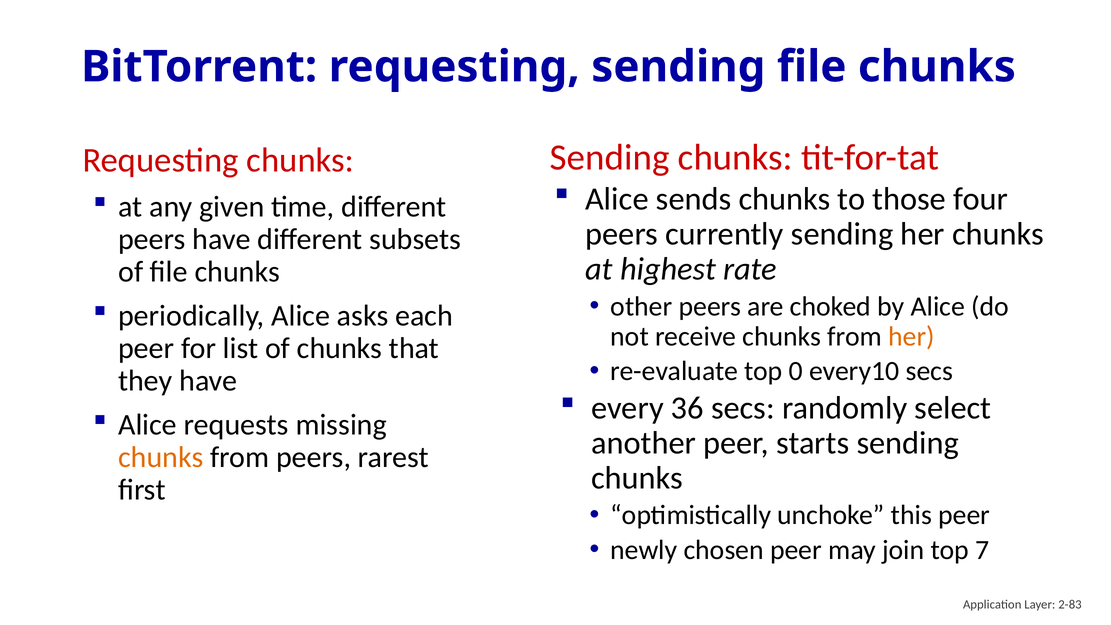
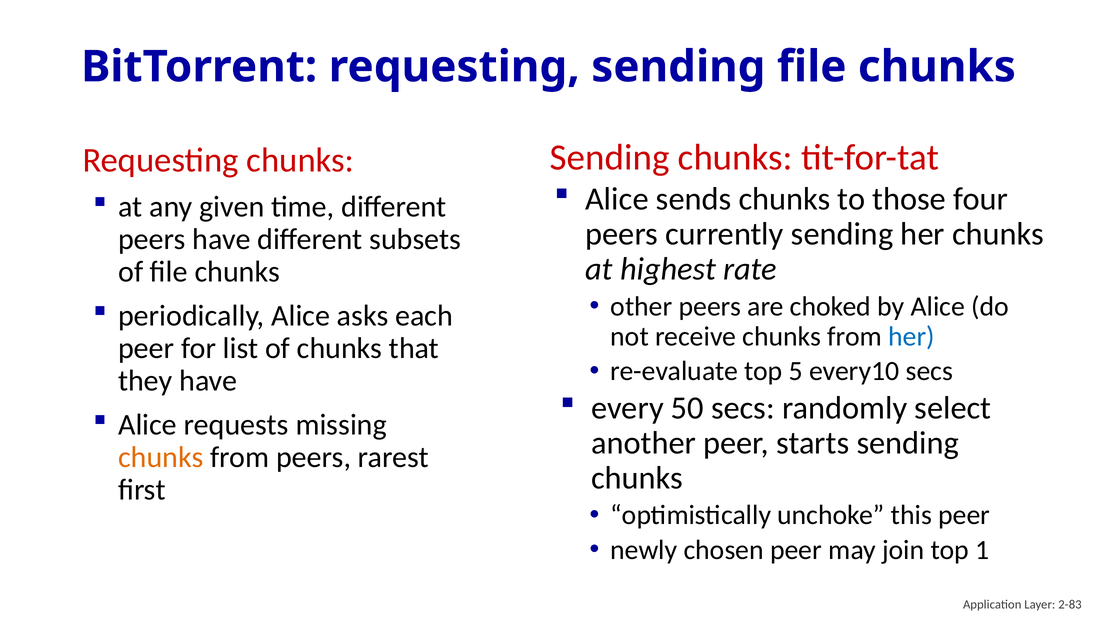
her at (911, 336) colour: orange -> blue
0: 0 -> 5
36: 36 -> 50
7: 7 -> 1
